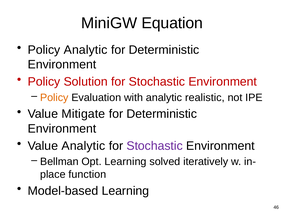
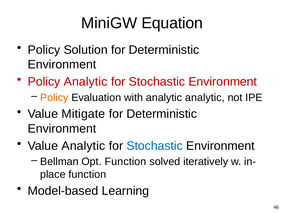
Policy Analytic: Analytic -> Solution
Policy Solution: Solution -> Analytic
analytic realistic: realistic -> analytic
Stochastic at (155, 146) colour: purple -> blue
Opt Learning: Learning -> Function
